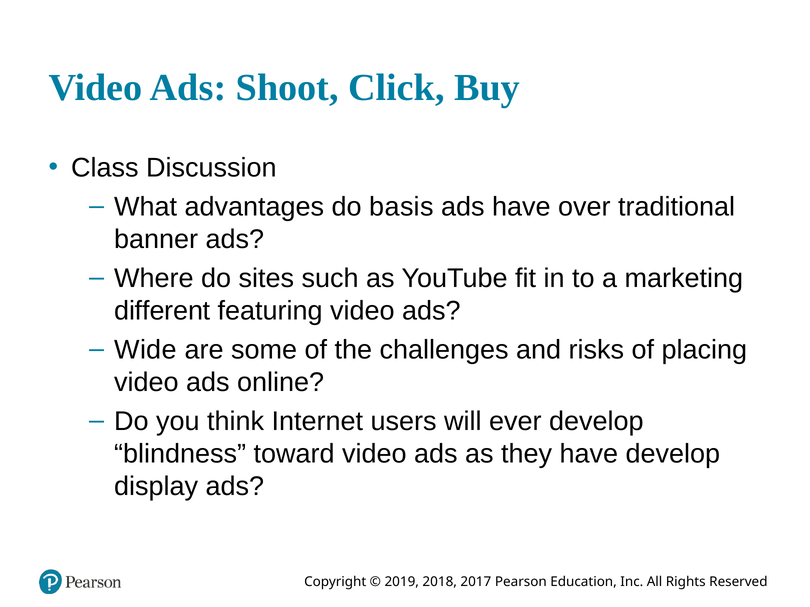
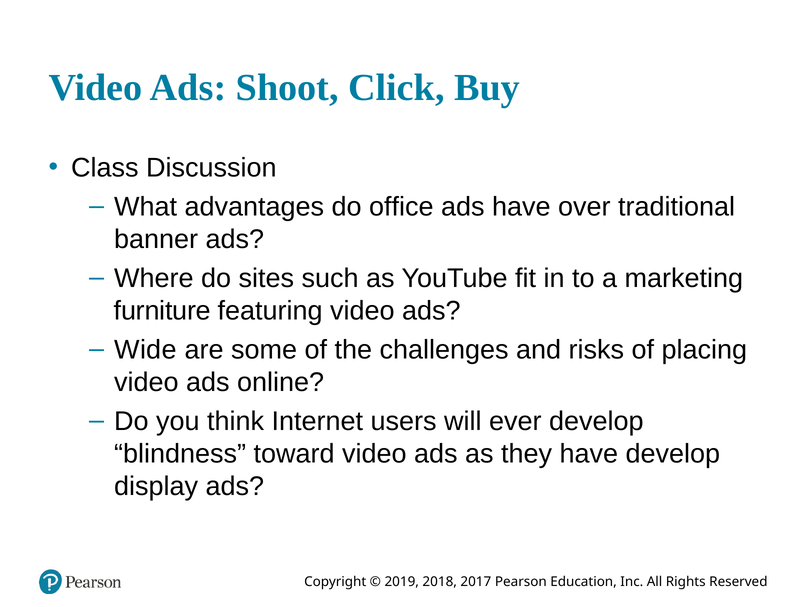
basis: basis -> office
different: different -> furniture
